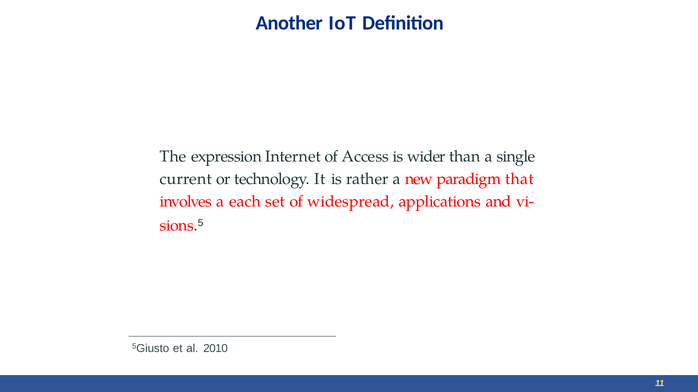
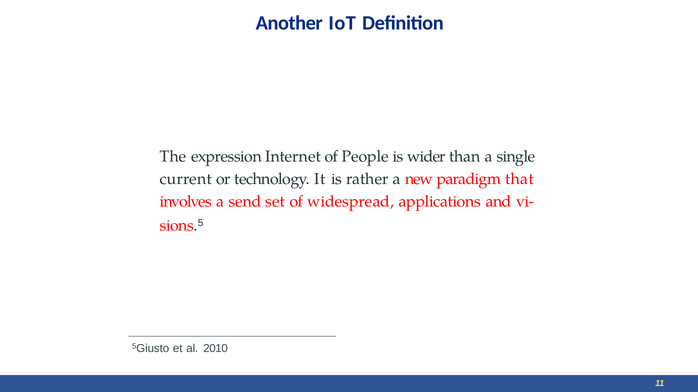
Access: Access -> People
each: each -> send
